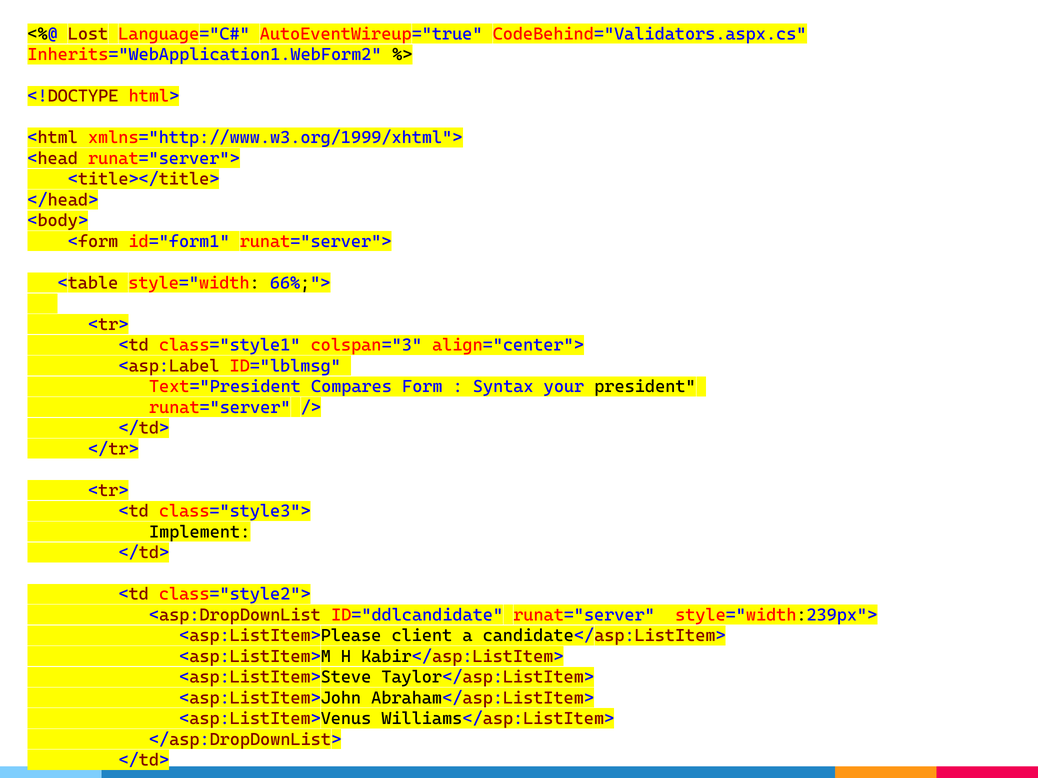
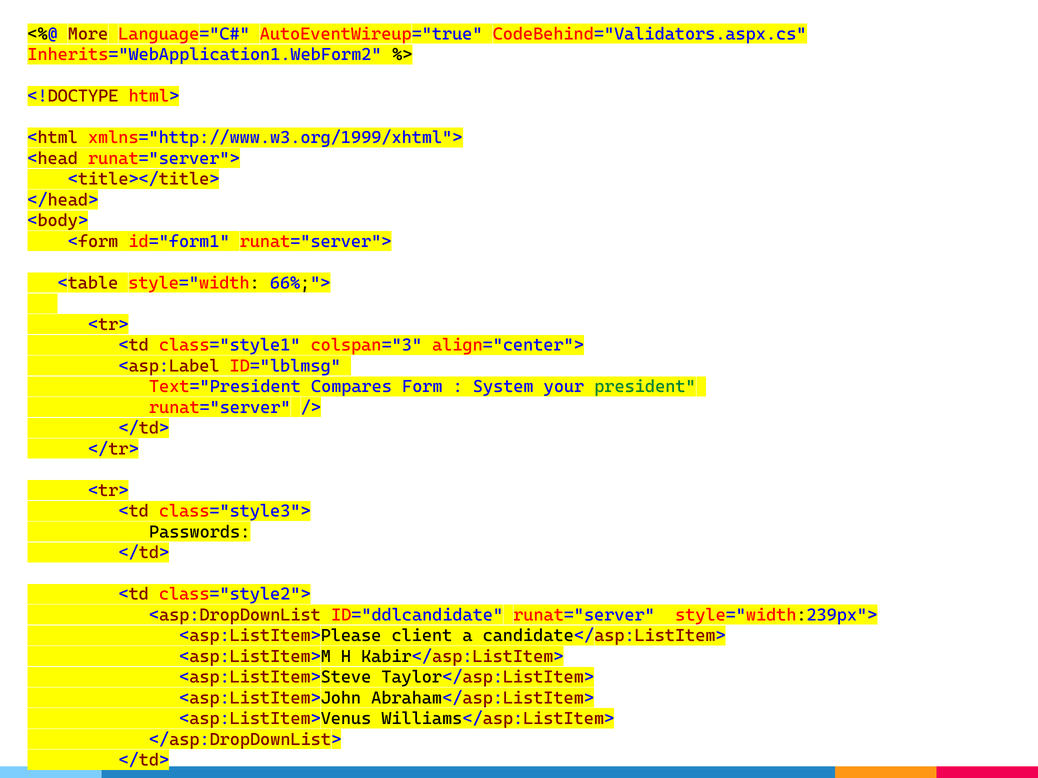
Lost: Lost -> More
Syntax: Syntax -> System
president colour: black -> green
Implement: Implement -> Passwords
